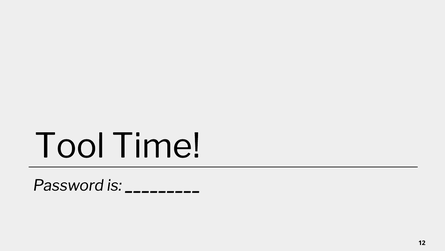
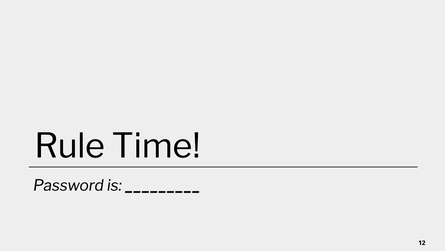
Tool: Tool -> Rule
